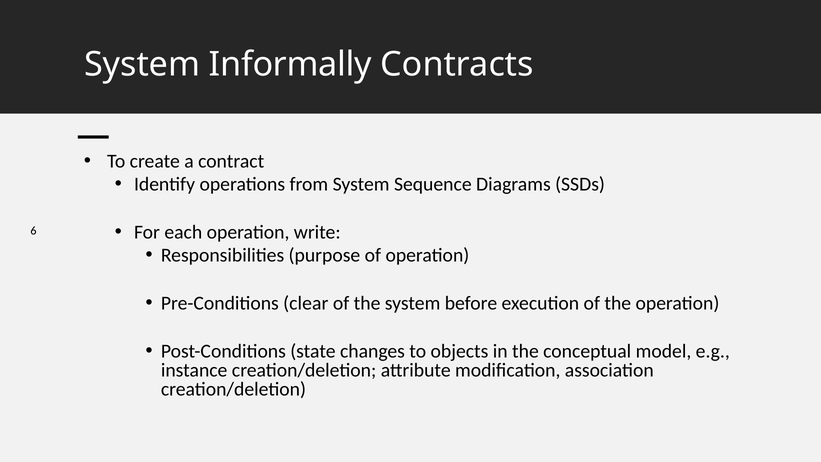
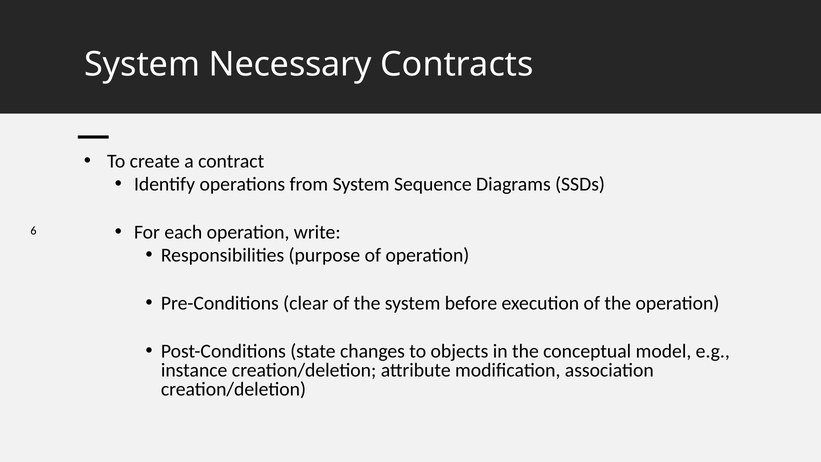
Informally: Informally -> Necessary
